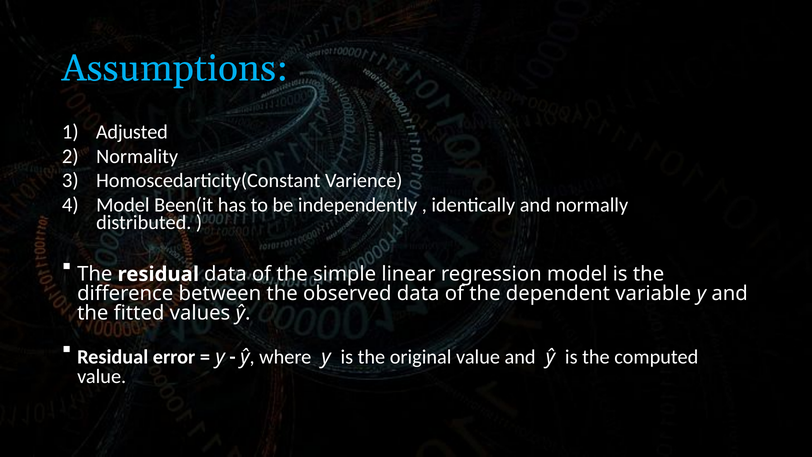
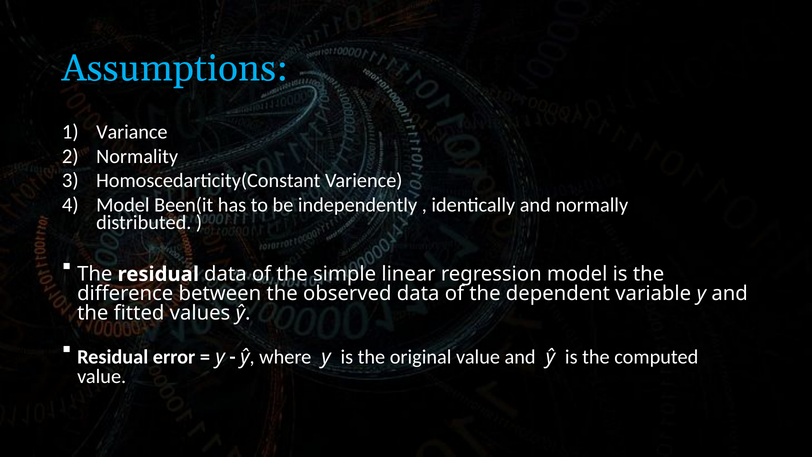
Adjusted: Adjusted -> Variance
